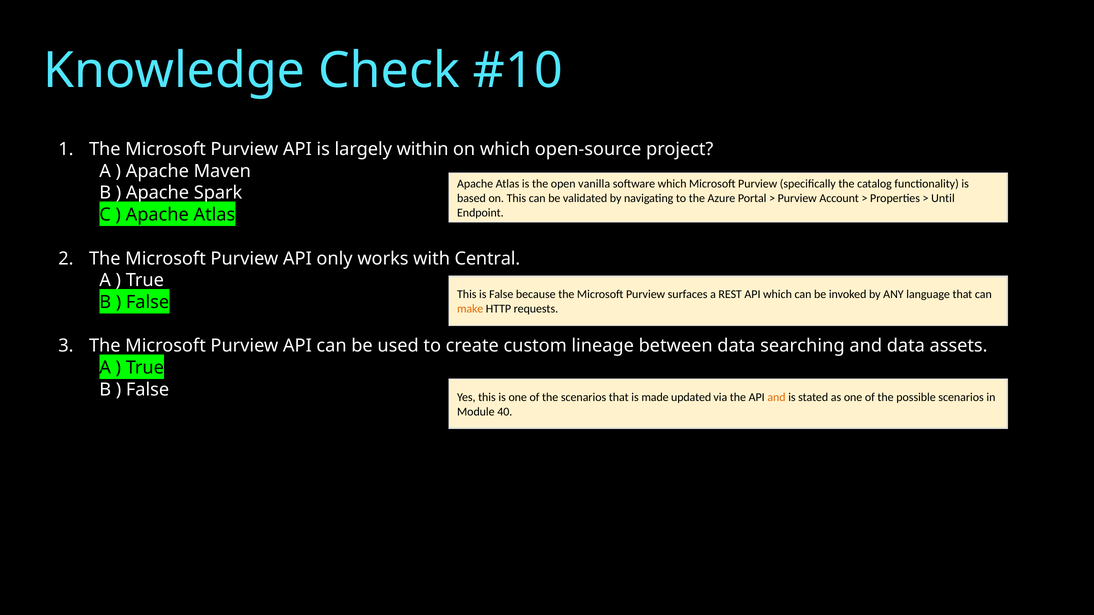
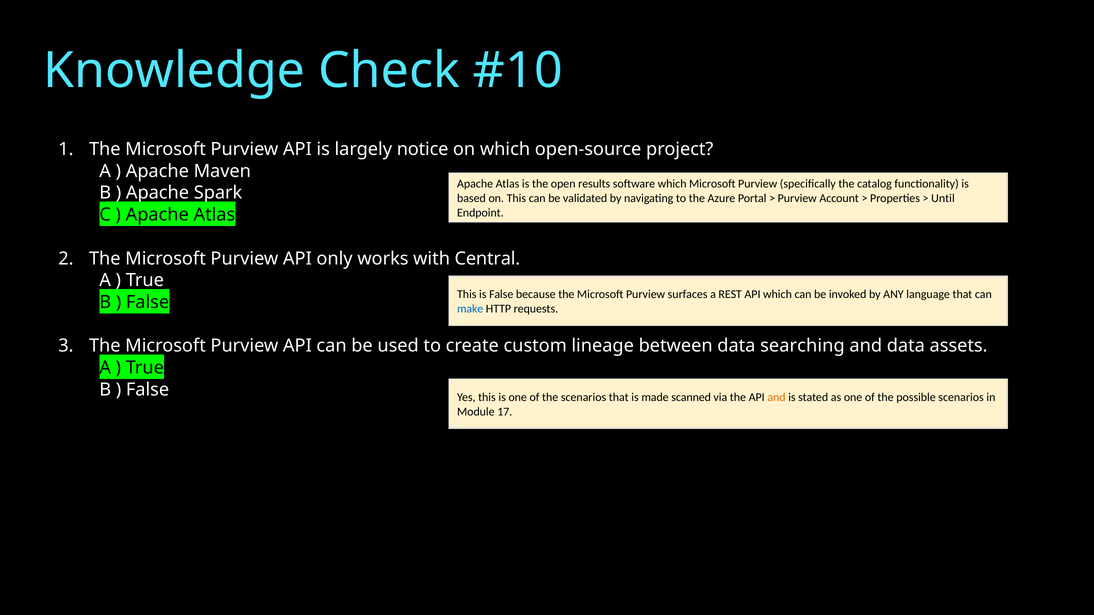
within: within -> notice
vanilla: vanilla -> results
make colour: orange -> blue
updated: updated -> scanned
40: 40 -> 17
